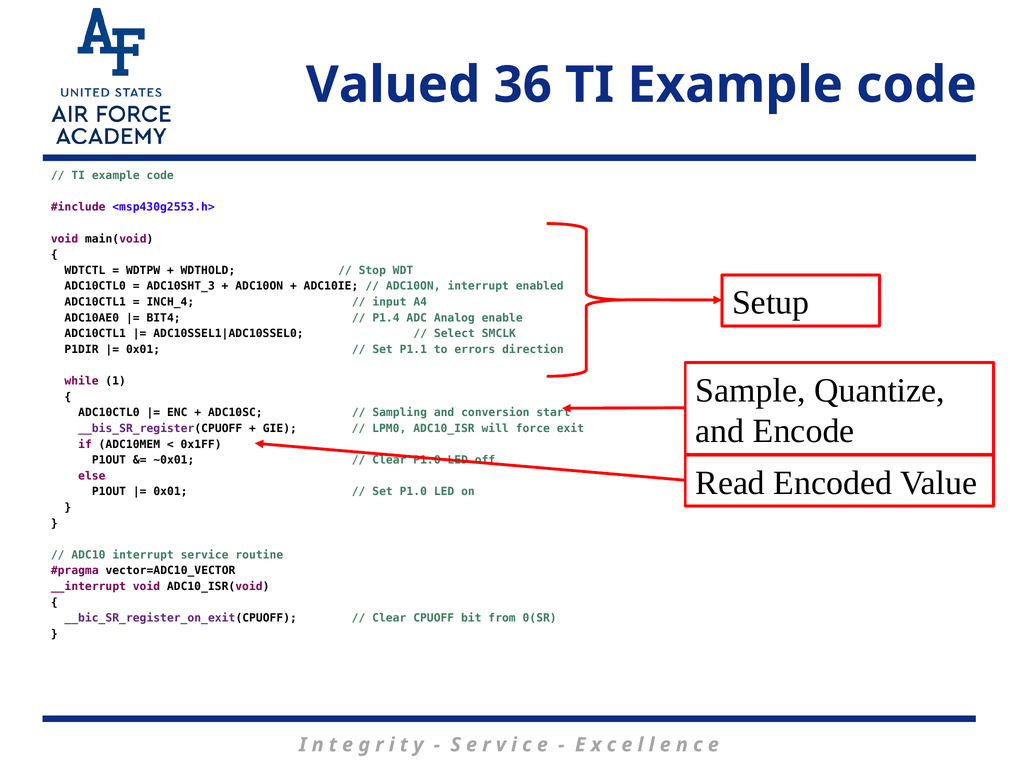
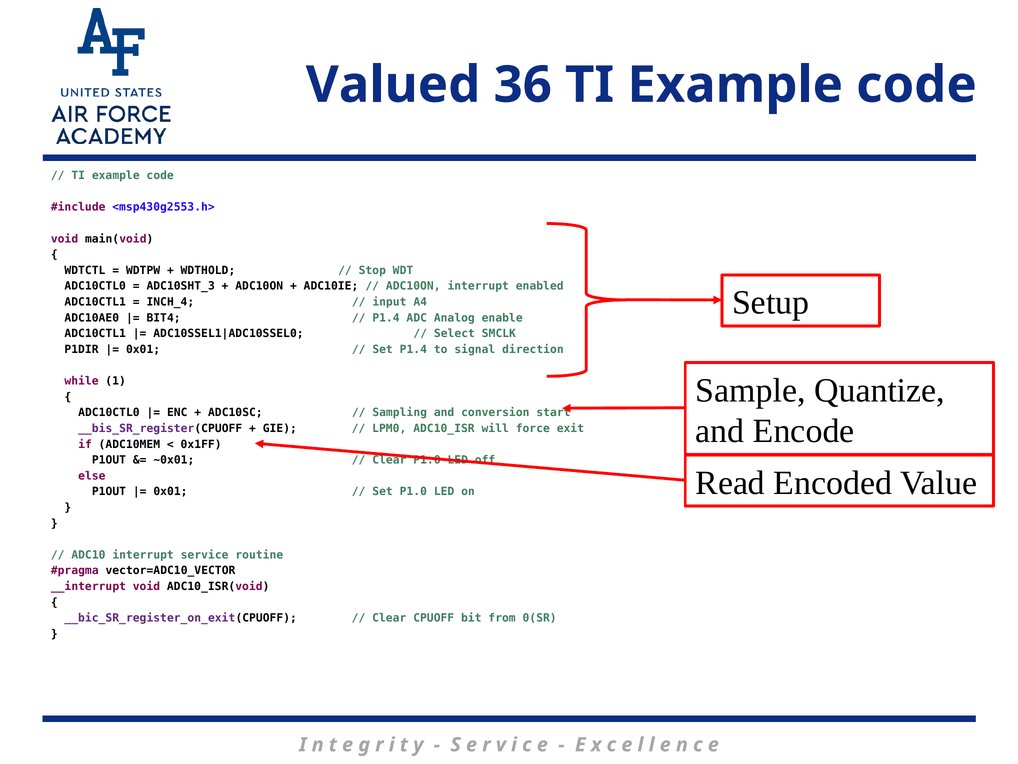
Set P1.1: P1.1 -> P1.4
errors: errors -> signal
